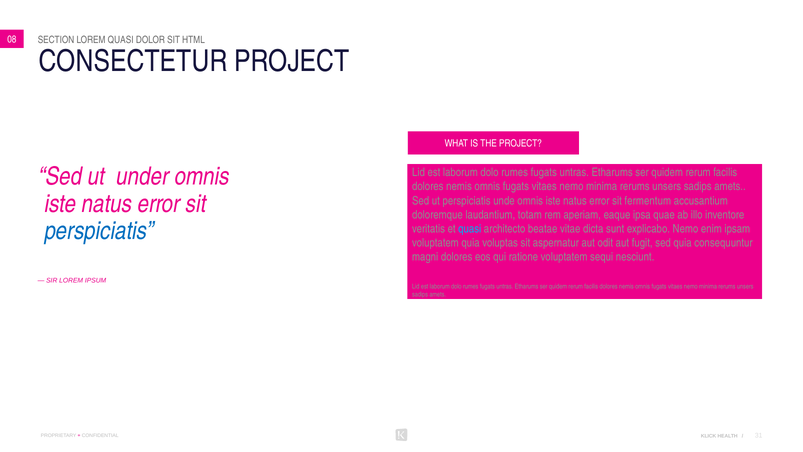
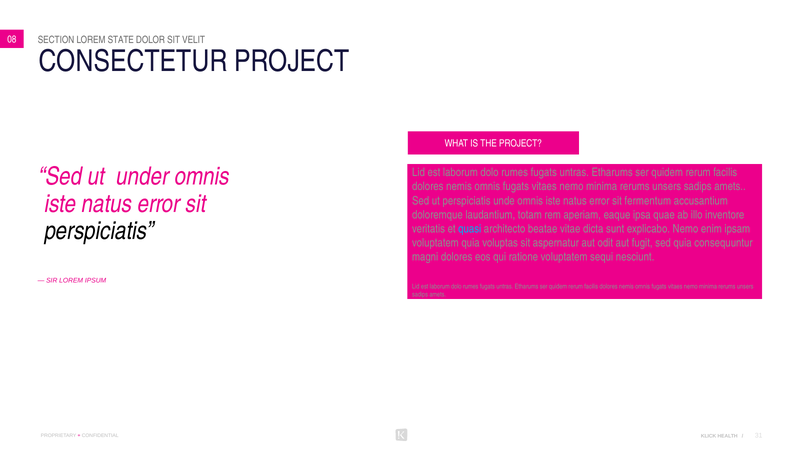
LOREM QUASI: QUASI -> STATE
HTML: HTML -> VELIT
perspiciatis at (99, 231) colour: blue -> black
